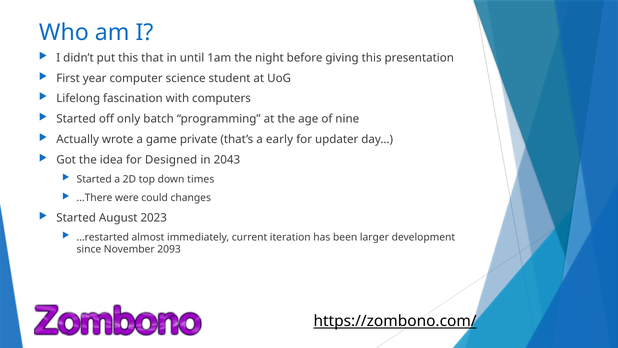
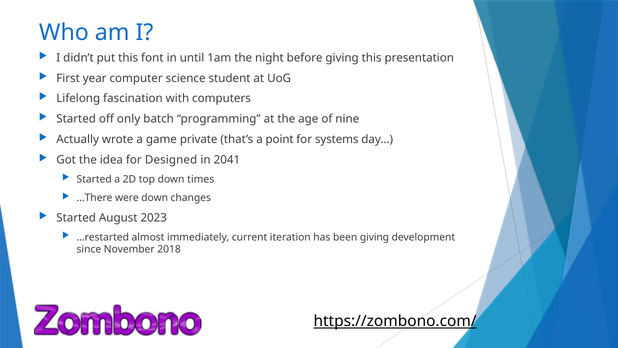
that: that -> font
early: early -> point
updater: updater -> systems
2043: 2043 -> 2041
were could: could -> down
been larger: larger -> giving
2093: 2093 -> 2018
